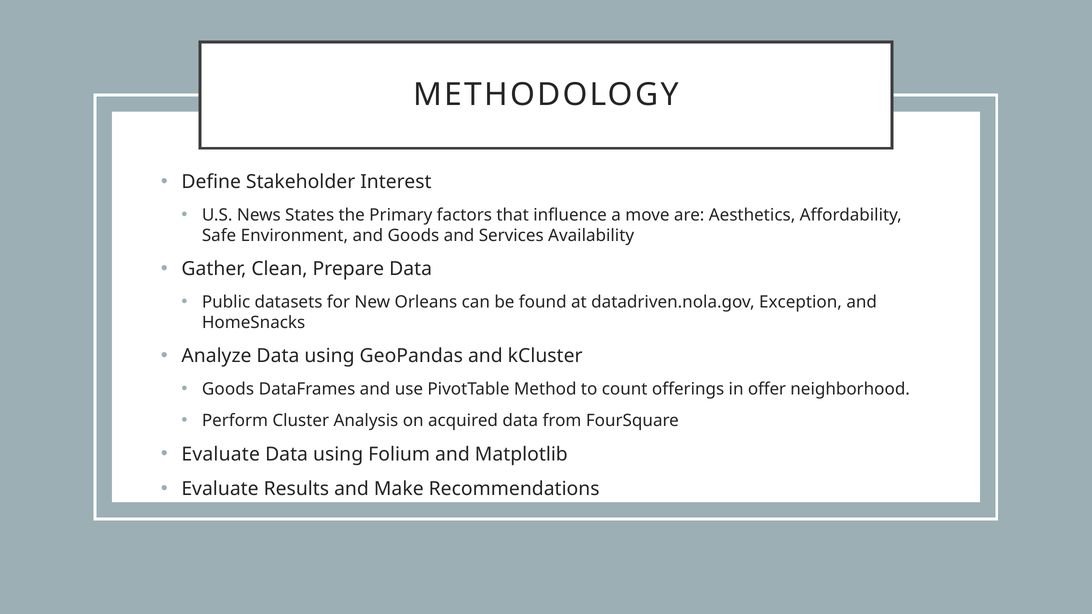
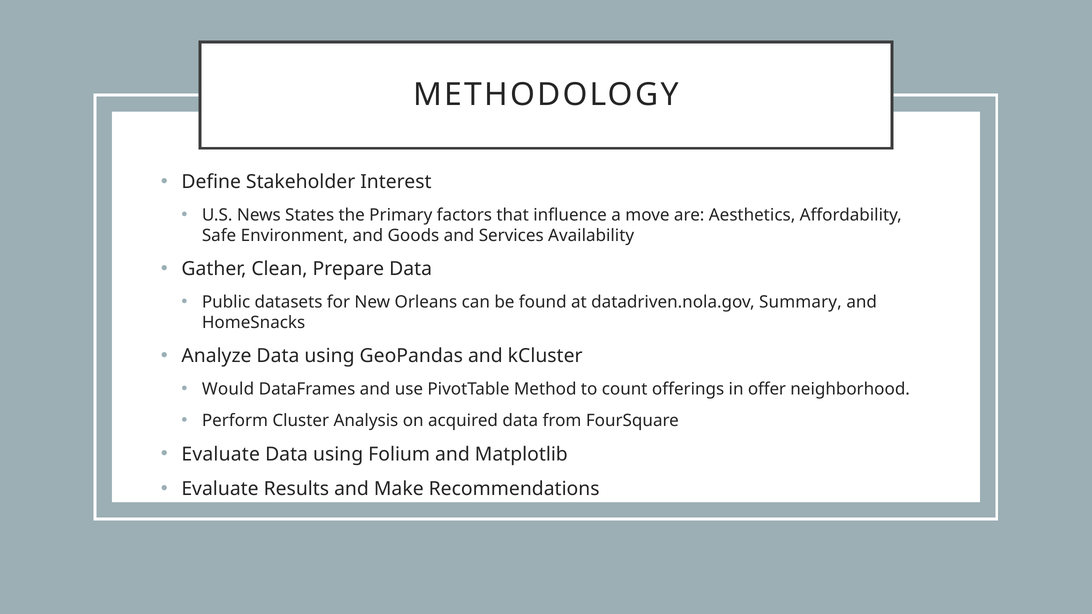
Exception: Exception -> Summary
Goods at (228, 389): Goods -> Would
